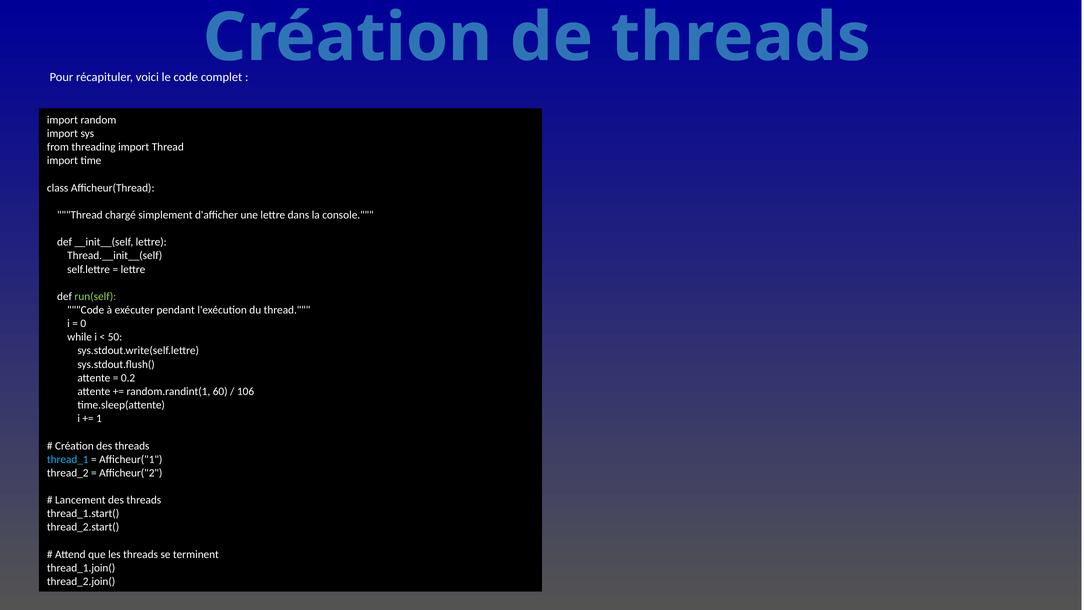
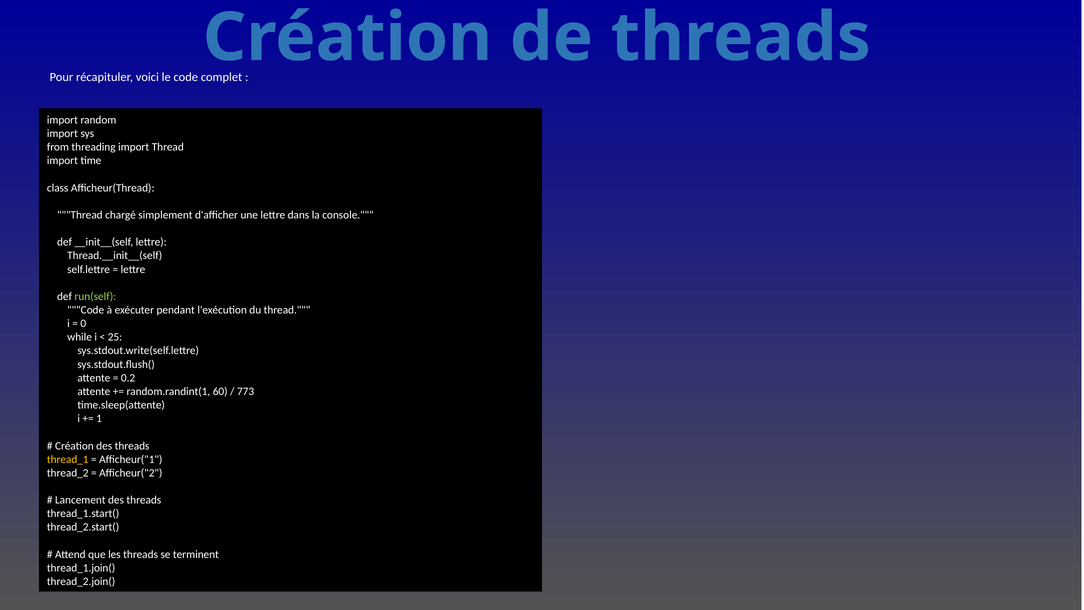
50: 50 -> 25
106: 106 -> 773
thread_1 colour: light blue -> yellow
